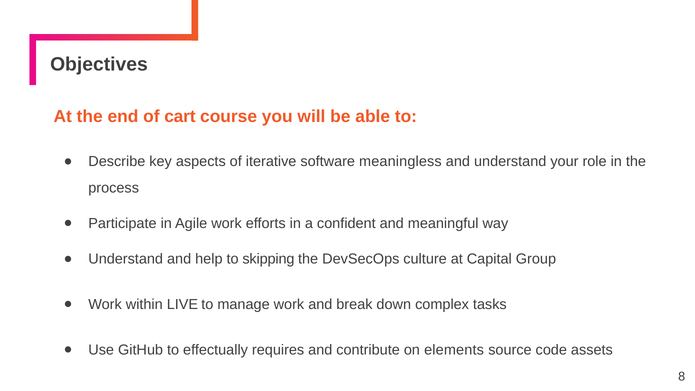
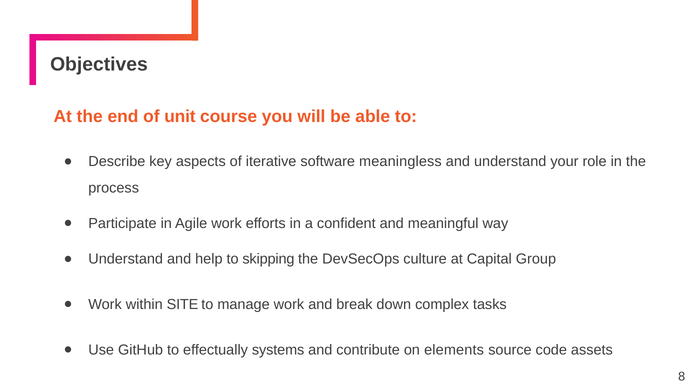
cart: cart -> unit
LIVE: LIVE -> SITE
requires: requires -> systems
